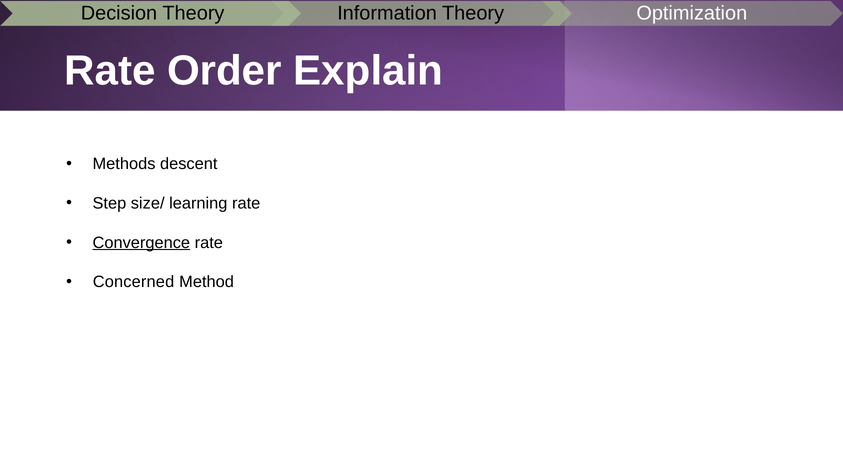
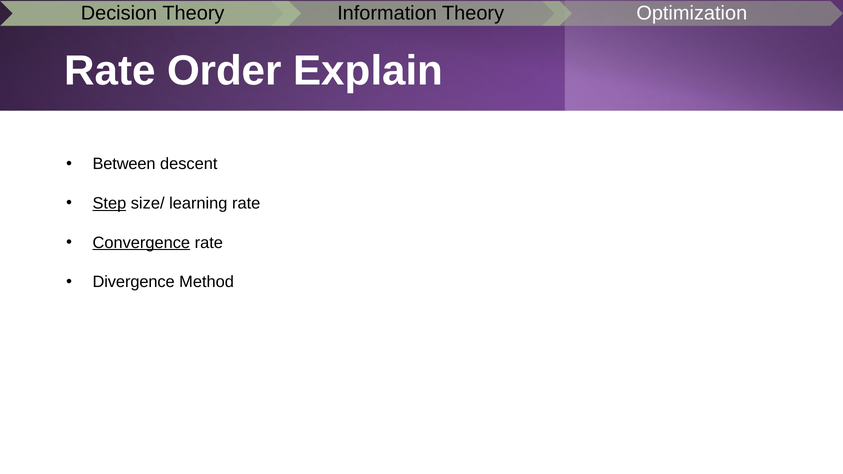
Methods: Methods -> Between
Step underline: none -> present
Concerned: Concerned -> Divergence
